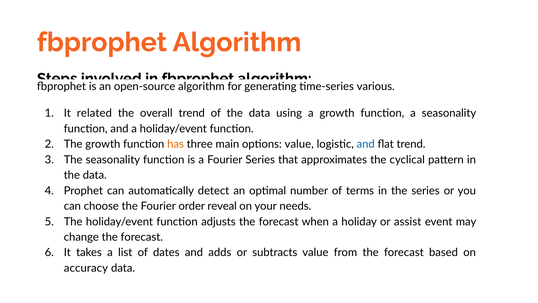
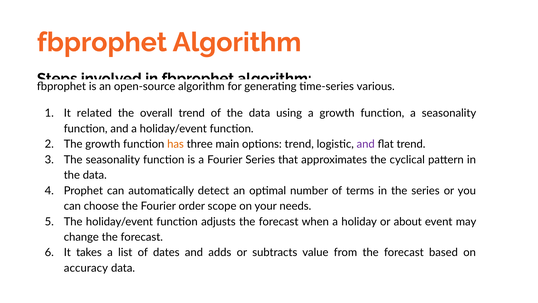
options value: value -> trend
and at (366, 144) colour: blue -> purple
reveal: reveal -> scope
assist: assist -> about
